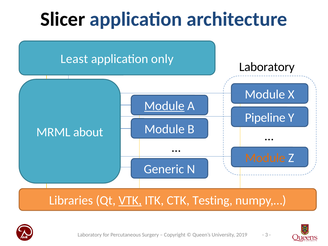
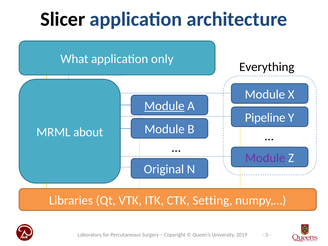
Least: Least -> What
Laboratory at (267, 67): Laboratory -> Everything
Module at (265, 158) colour: orange -> purple
Generic: Generic -> Original
VTK underline: present -> none
Testing: Testing -> Setting
